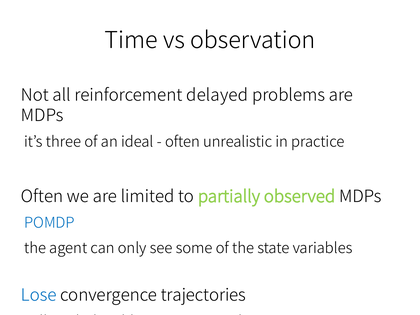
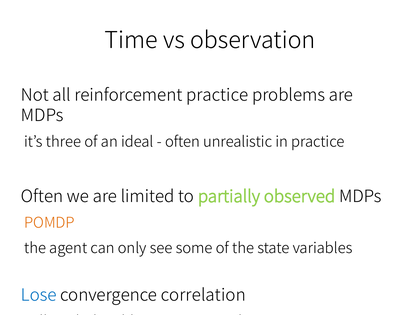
reinforcement delayed: delayed -> practice
POMDP colour: blue -> orange
trajectories: trajectories -> correlation
